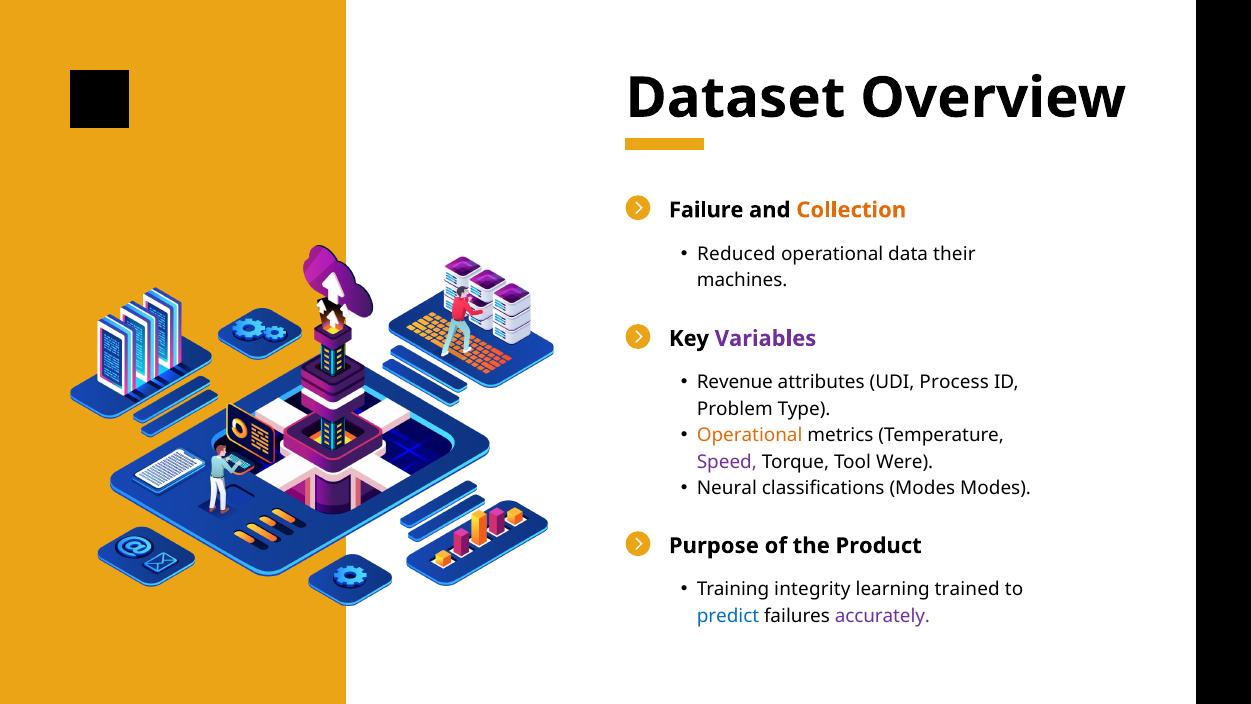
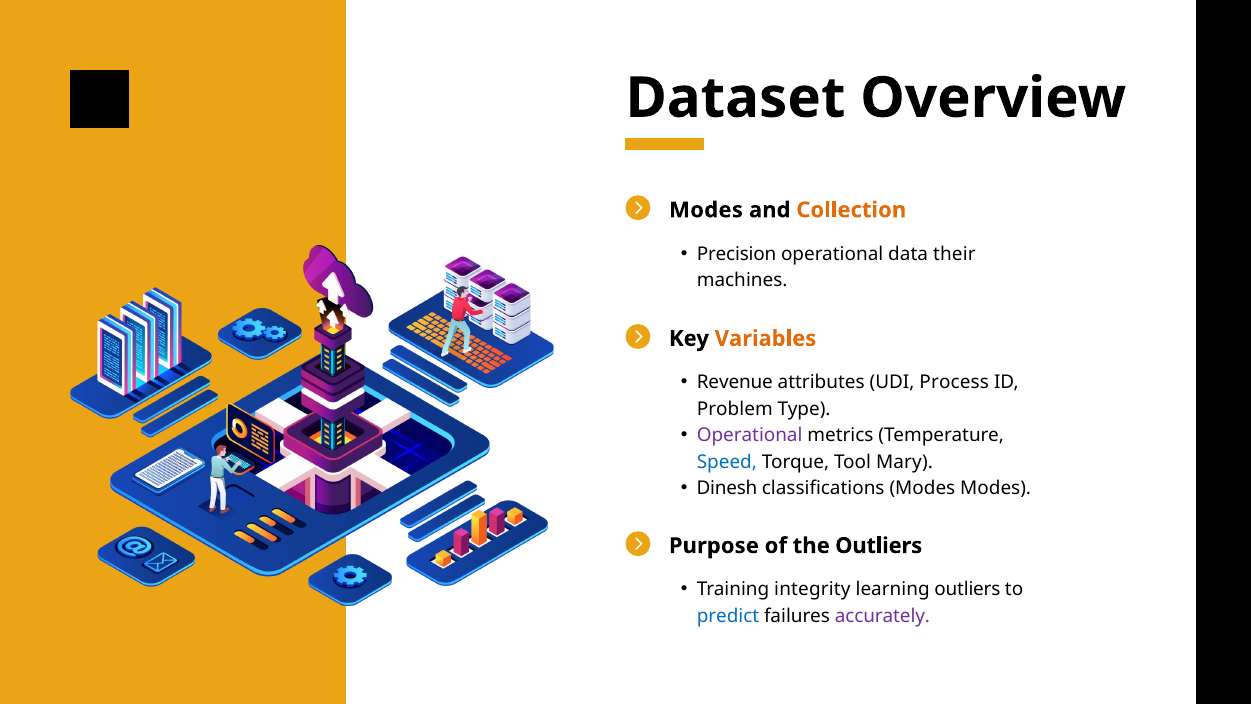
Failure at (706, 210): Failure -> Modes
Reduced: Reduced -> Precision
Variables colour: purple -> orange
Operational at (750, 435) colour: orange -> purple
Speed colour: purple -> blue
Were: Were -> Mary
Neural: Neural -> Dinesh
the Product: Product -> Outliers
learning trained: trained -> outliers
